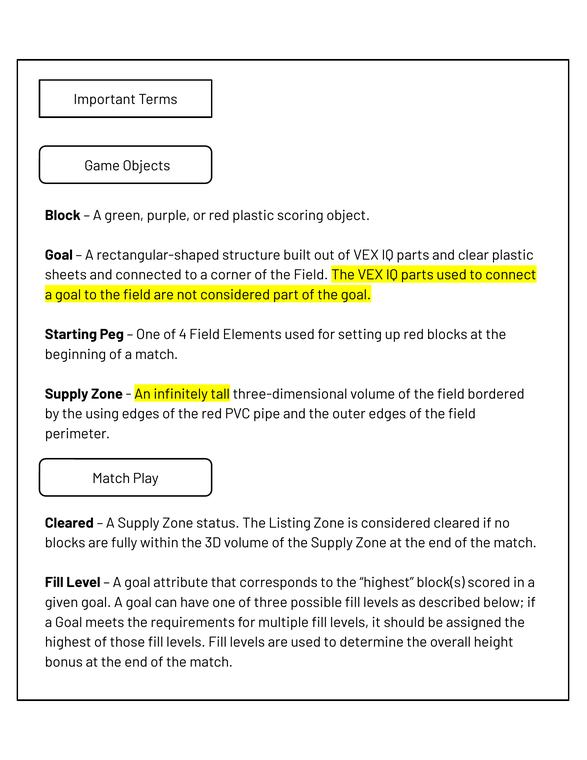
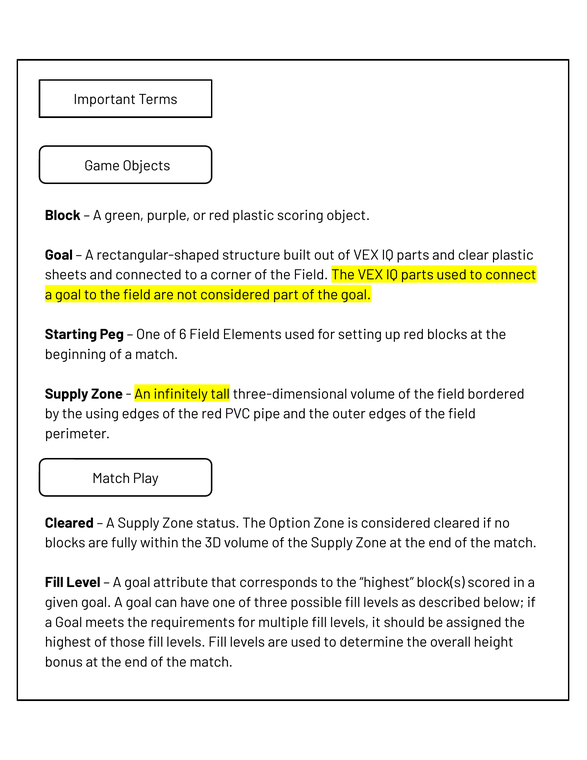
4: 4 -> 6
Listing: Listing -> Option
